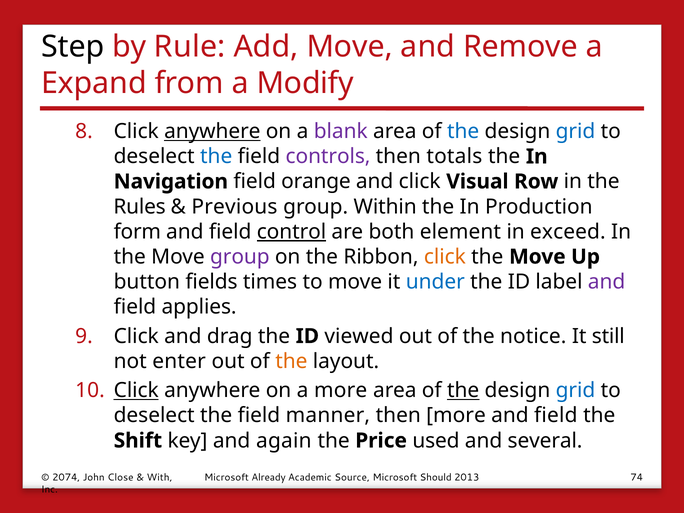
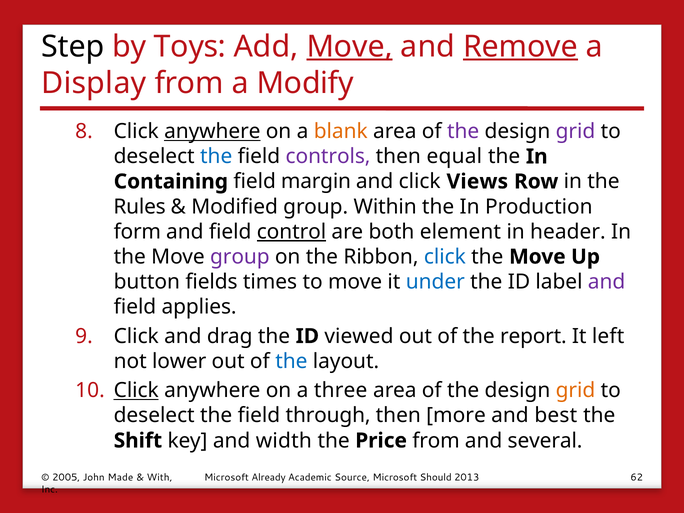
Rule: Rule -> Toys
Move at (350, 47) underline: none -> present
Remove underline: none -> present
Expand: Expand -> Display
blank colour: purple -> orange
the at (463, 131) colour: blue -> purple
grid at (575, 131) colour: blue -> purple
totals: totals -> equal
Navigation: Navigation -> Containing
orange: orange -> margin
Visual: Visual -> Views
Previous: Previous -> Modified
exceed: exceed -> header
click at (445, 257) colour: orange -> blue
notice: notice -> report
still: still -> left
enter: enter -> lower
the at (291, 361) colour: orange -> blue
a more: more -> three
the at (463, 390) underline: present -> none
grid at (575, 390) colour: blue -> orange
manner: manner -> through
field at (556, 416): field -> best
again: again -> width
Price used: used -> from
2074: 2074 -> 2005
Close: Close -> Made
74: 74 -> 62
